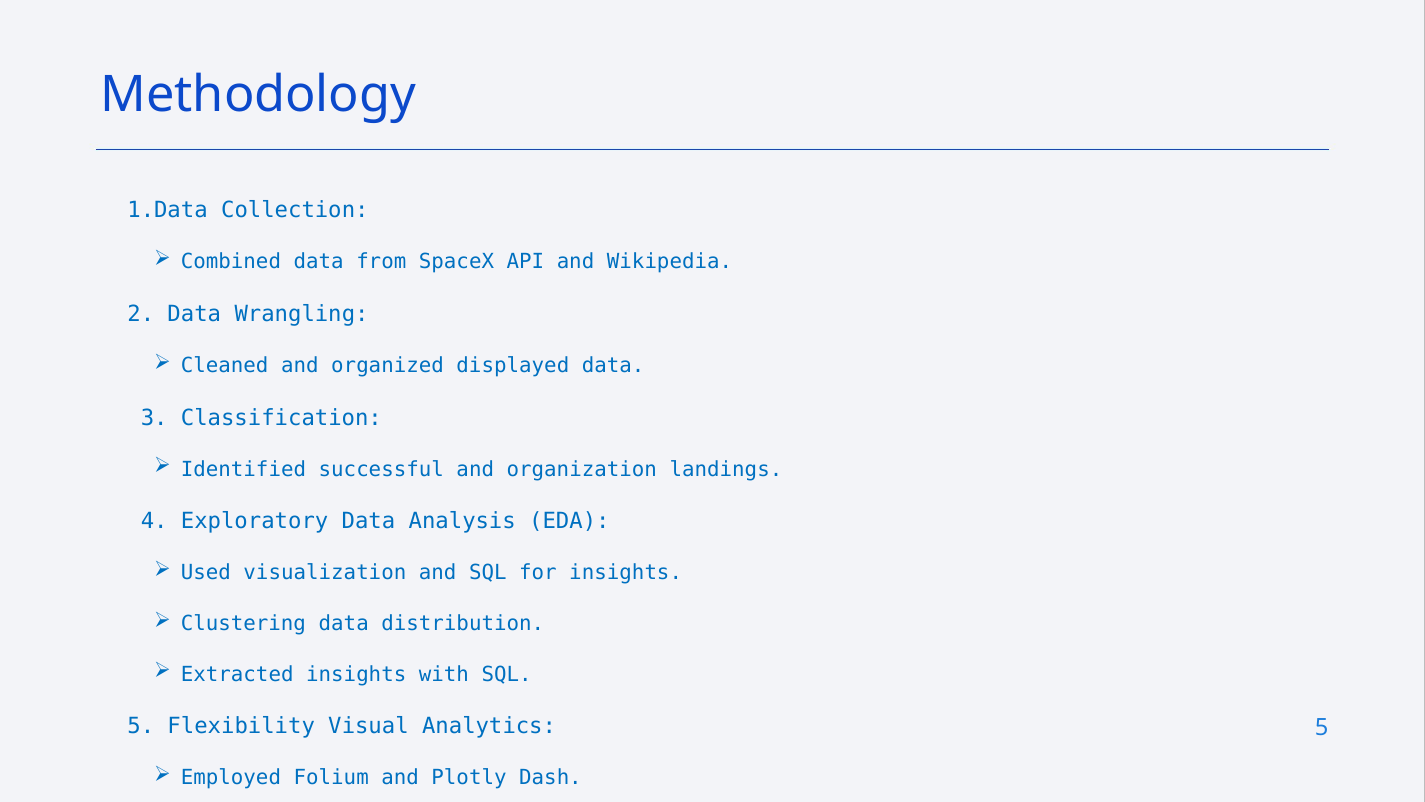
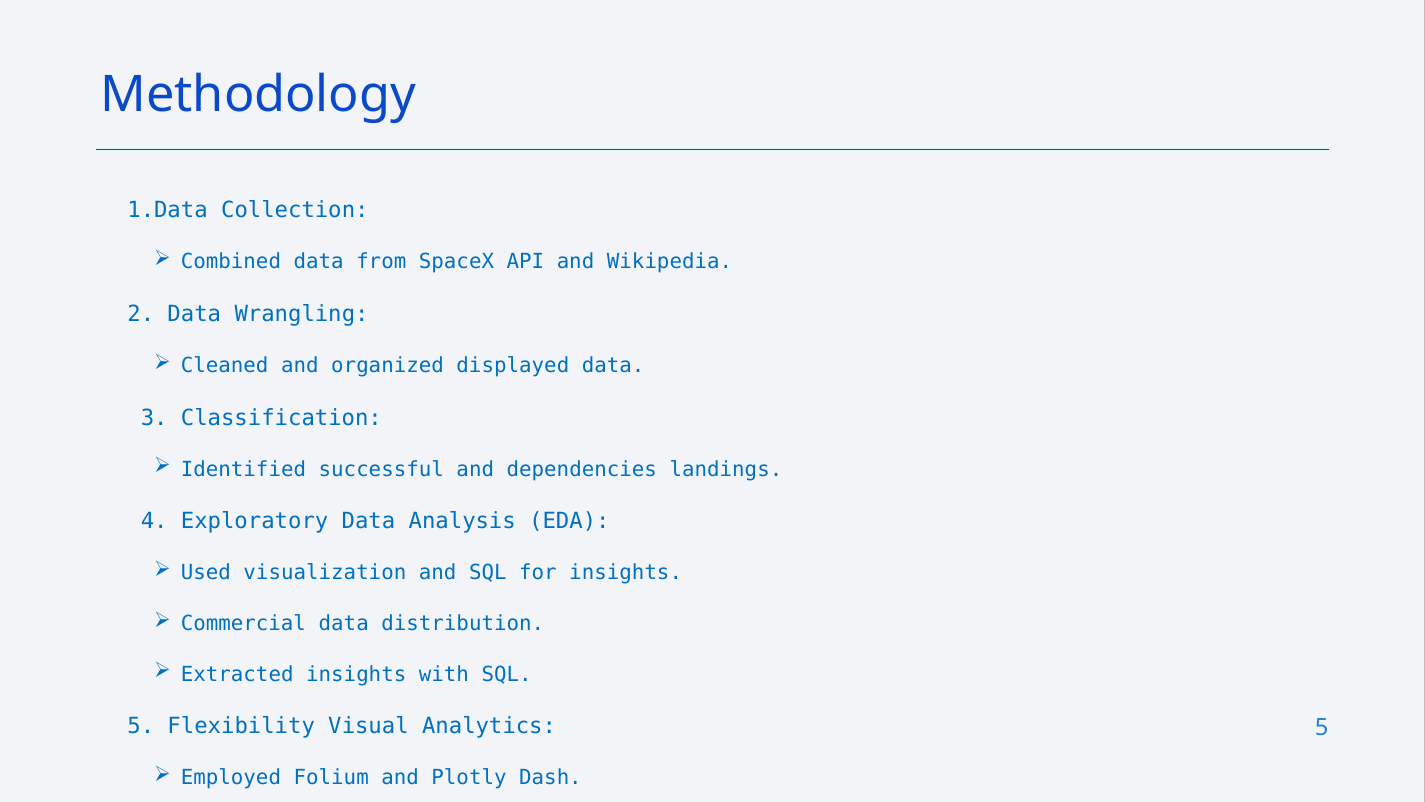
organization: organization -> dependencies
Clustering: Clustering -> Commercial
